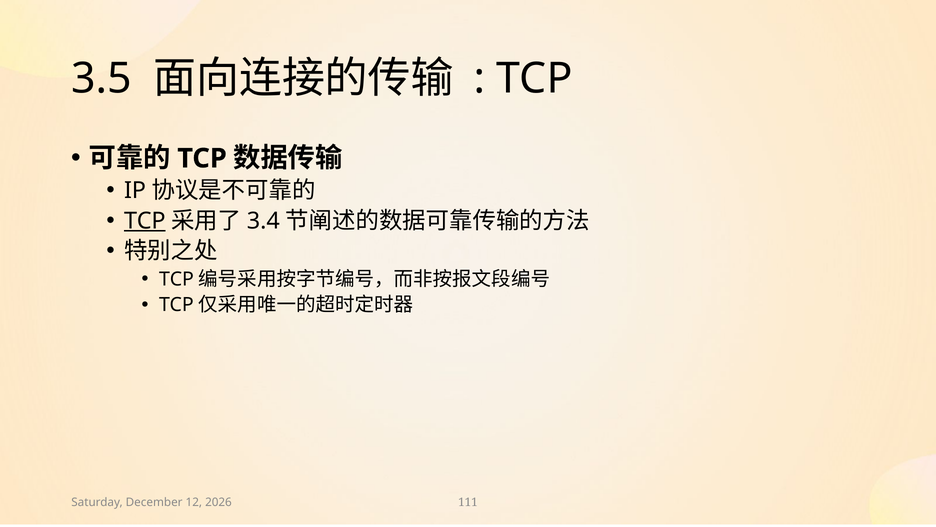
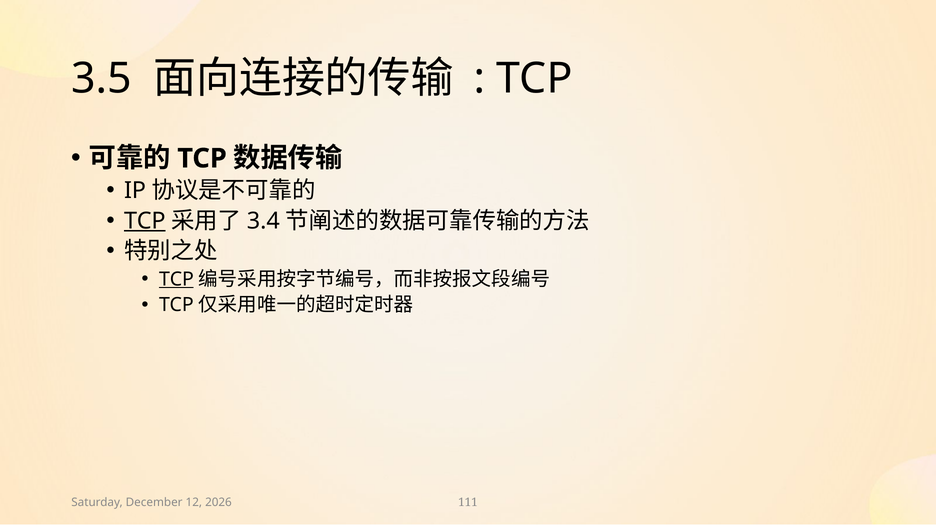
TCP at (176, 279) underline: none -> present
